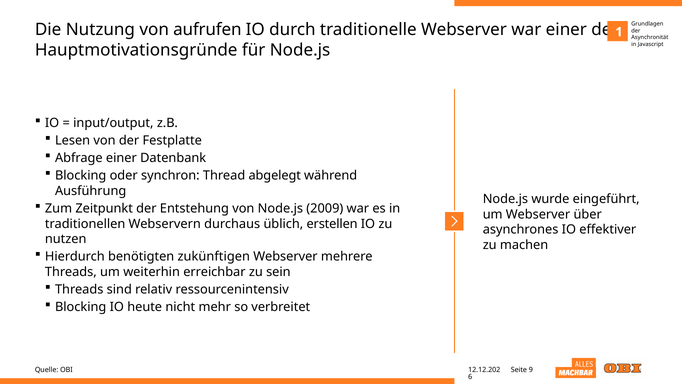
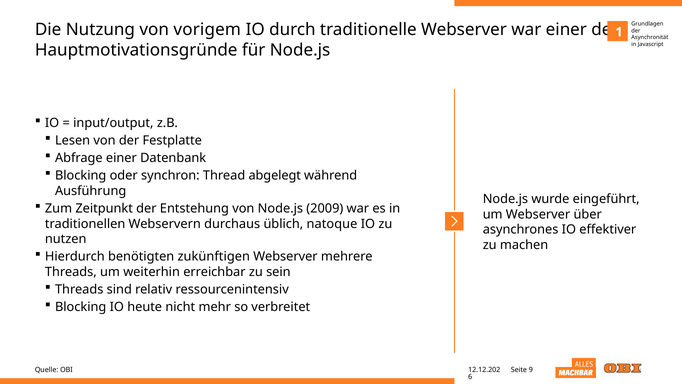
aufrufen: aufrufen -> vorigem
erstellen: erstellen -> natoque
